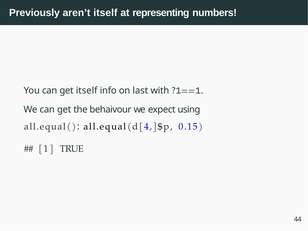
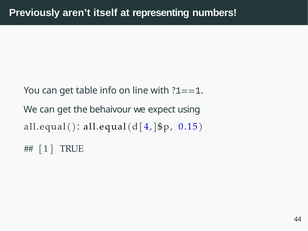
get itself: itself -> table
last: last -> line
